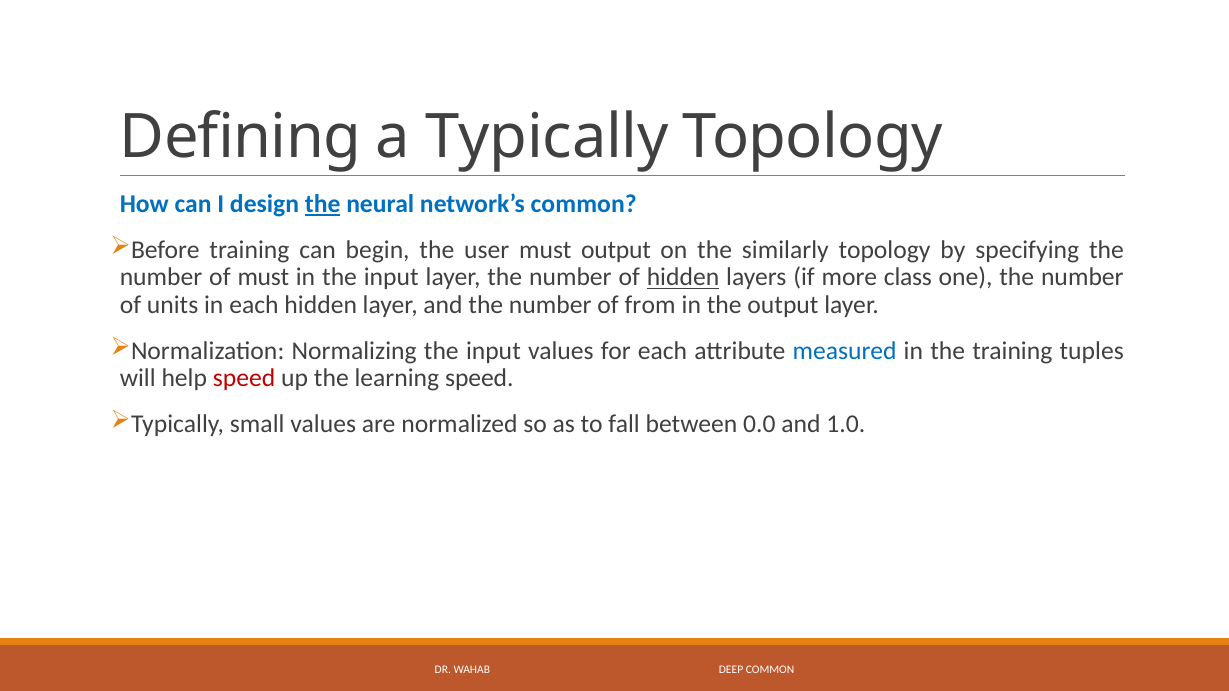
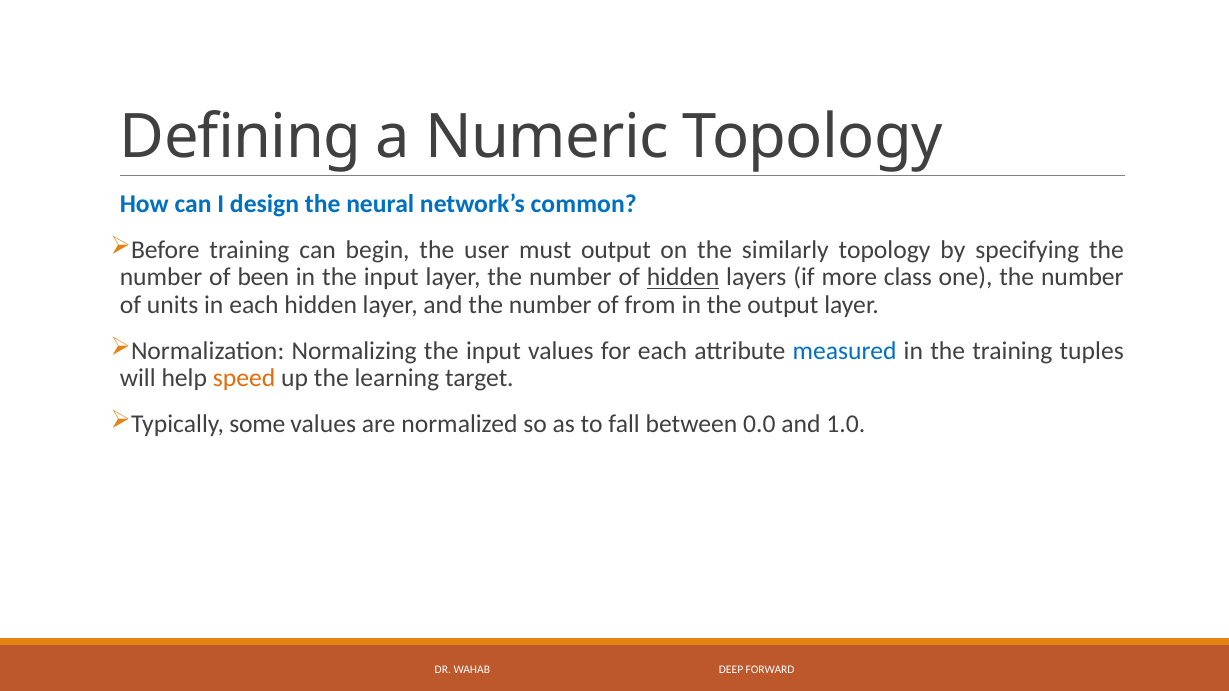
a Typically: Typically -> Numeric
the at (323, 204) underline: present -> none
of must: must -> been
speed at (244, 378) colour: red -> orange
learning speed: speed -> target
small: small -> some
DEEP COMMON: COMMON -> FORWARD
